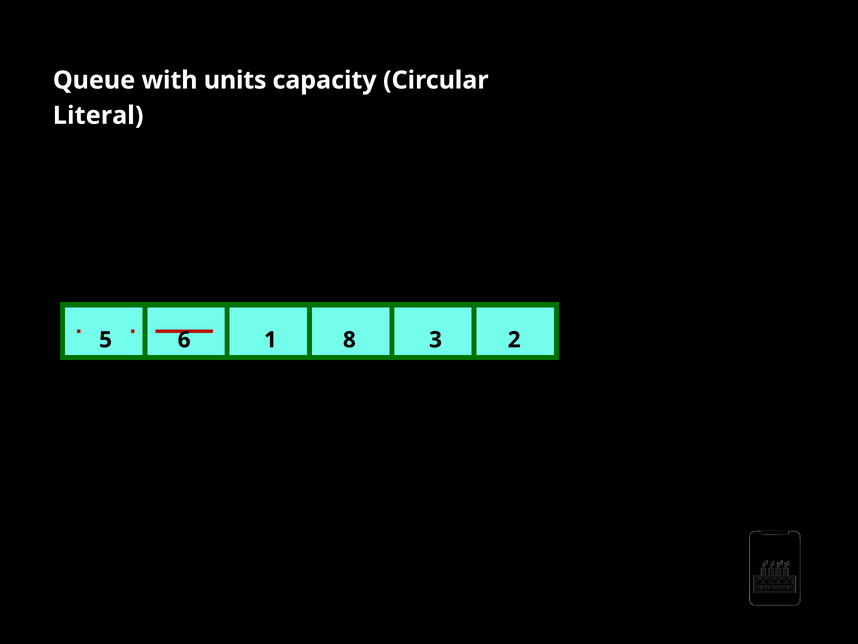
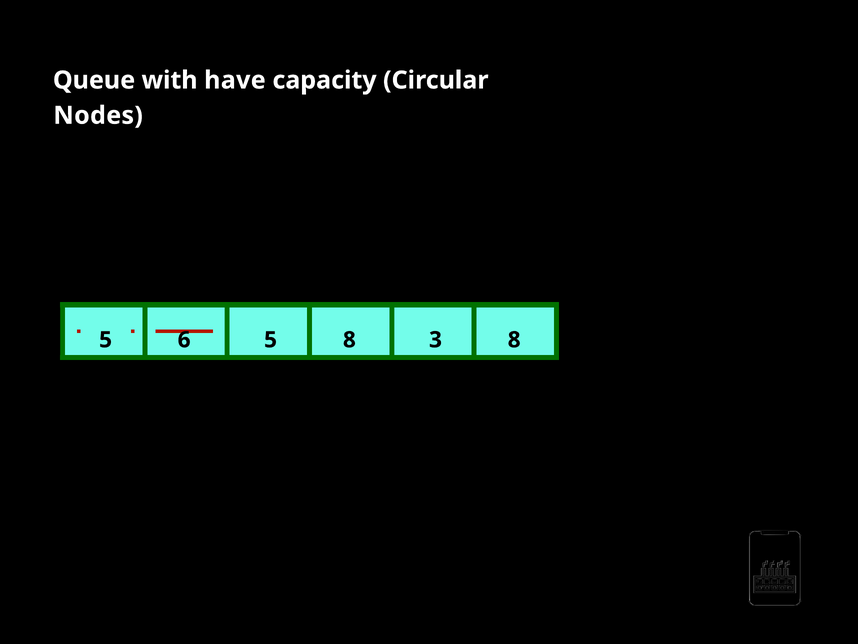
units: units -> have
Literal: Literal -> Nodes
6 1: 1 -> 5
3 2: 2 -> 8
